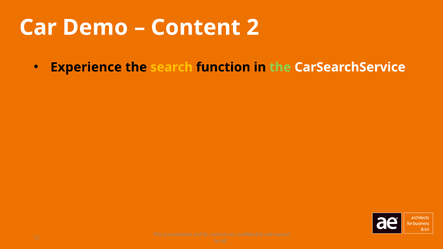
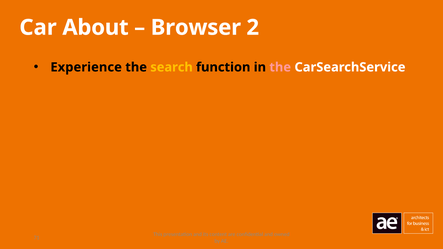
Demo: Demo -> About
Content at (196, 27): Content -> Browser
the at (280, 67) colour: light green -> pink
